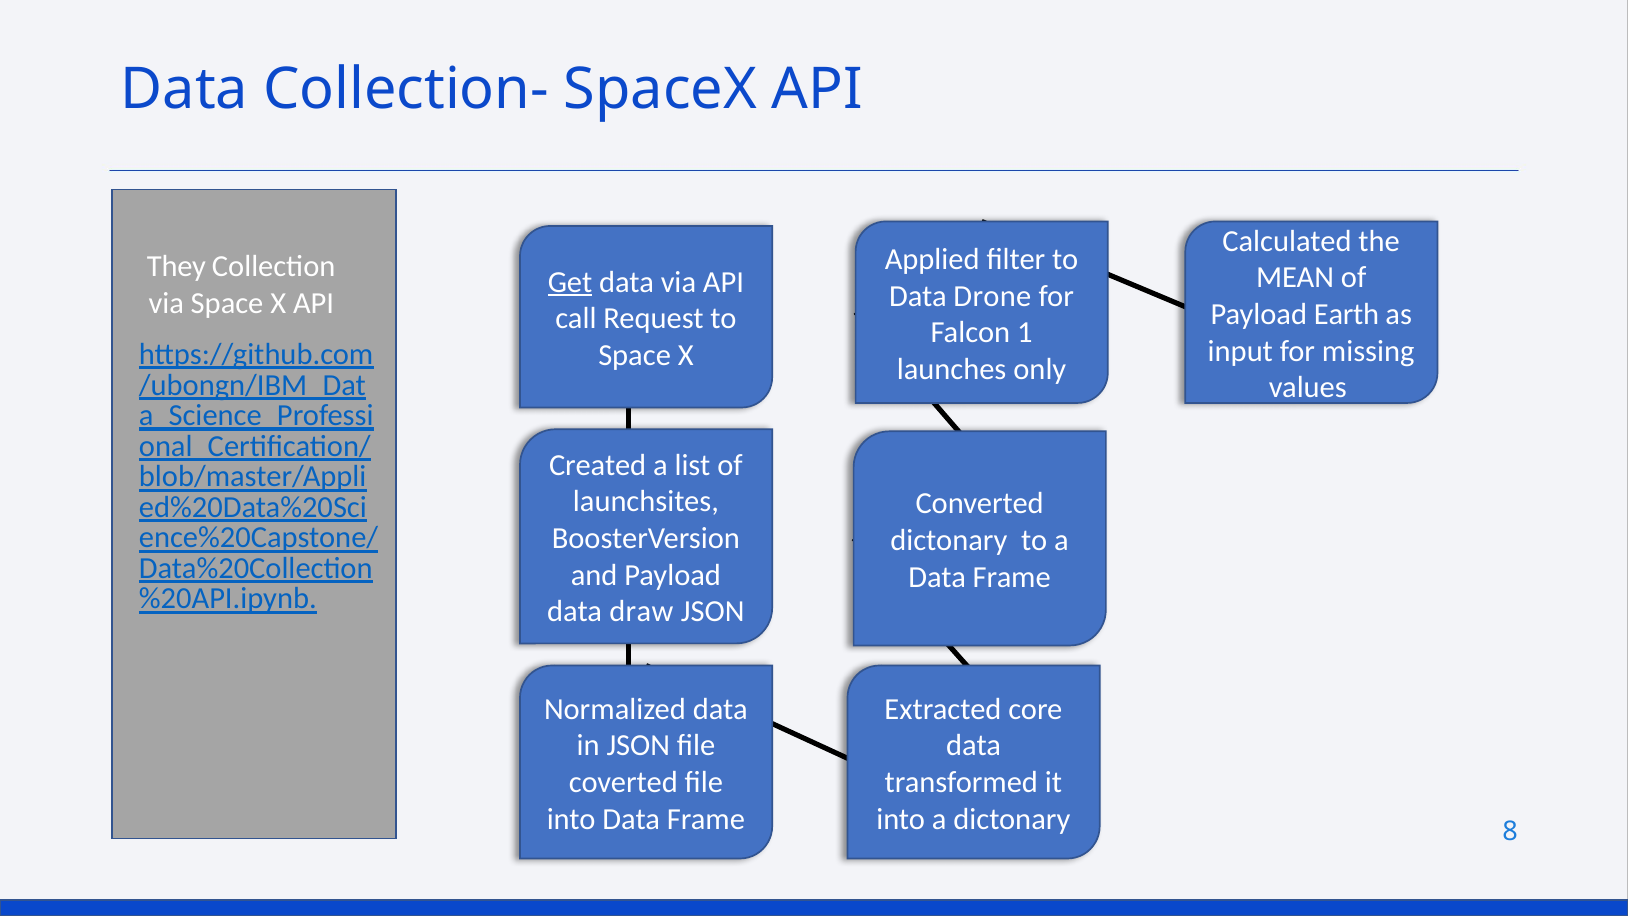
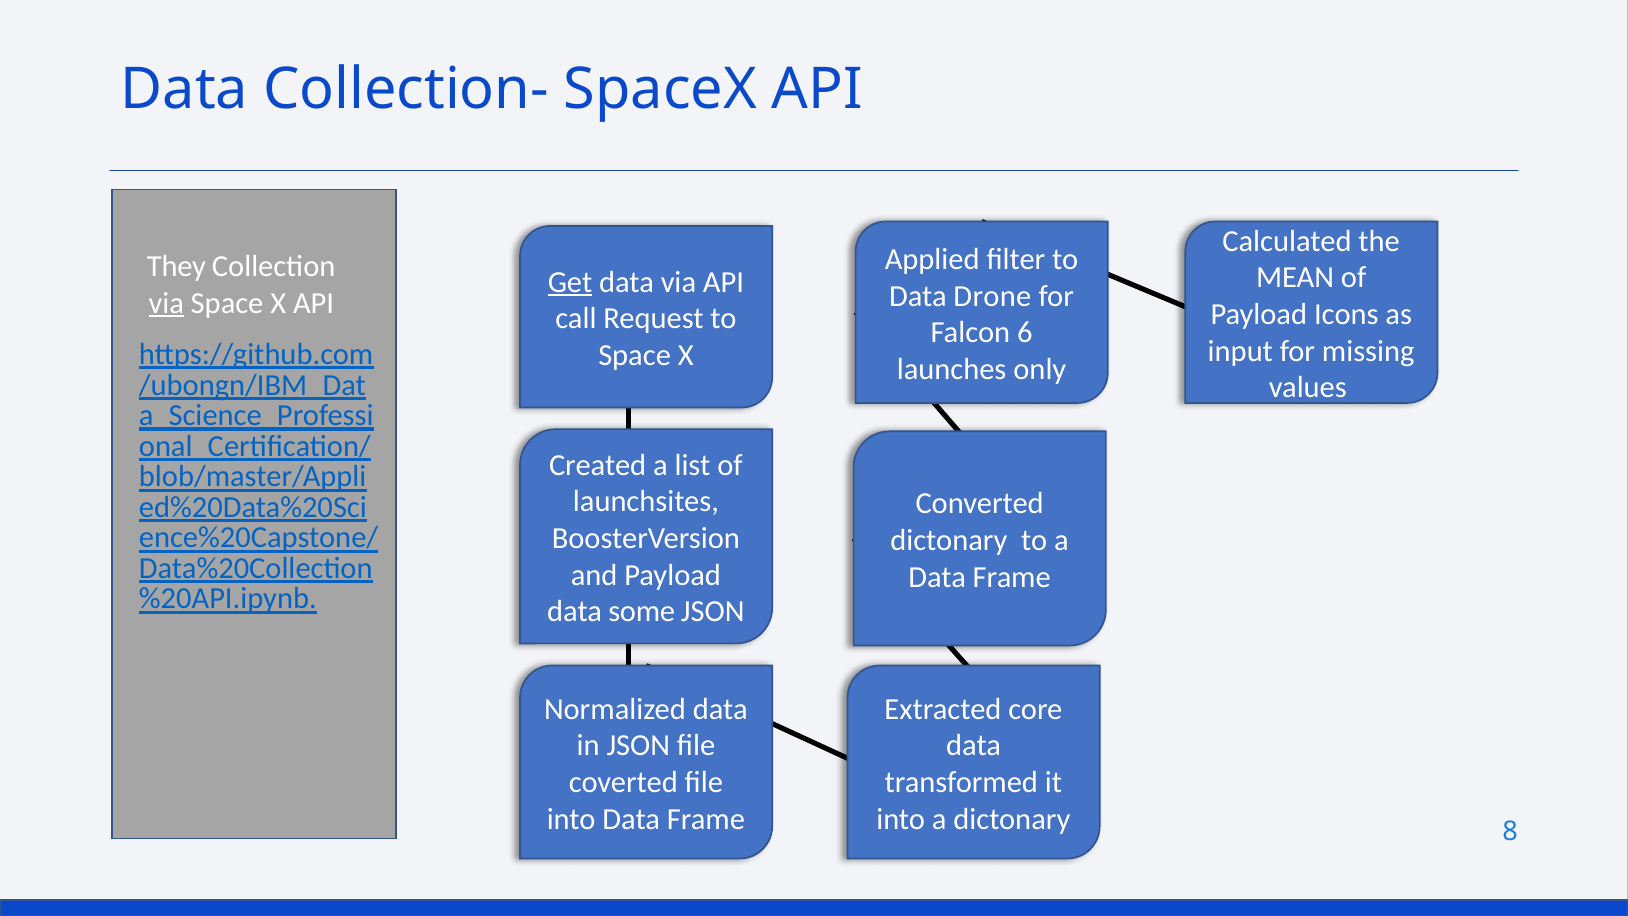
via at (166, 303) underline: none -> present
Earth: Earth -> Icons
1: 1 -> 6
draw: draw -> some
